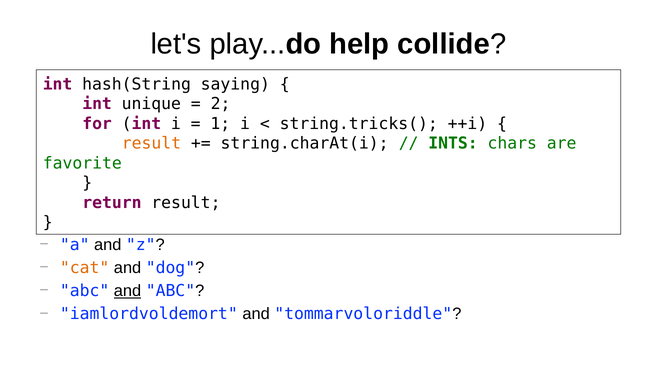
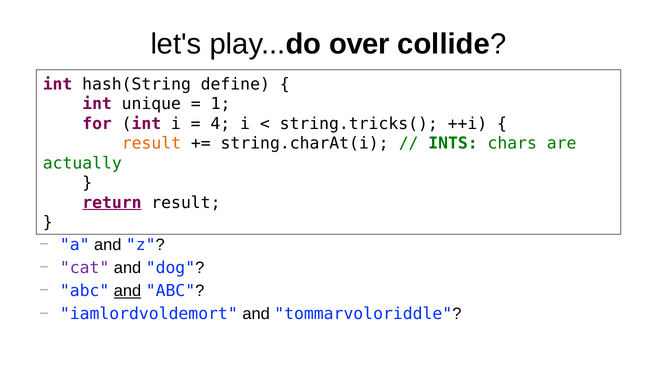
help: help -> over
saying: saying -> define
2: 2 -> 1
1: 1 -> 4
favorite: favorite -> actually
return underline: none -> present
cat colour: orange -> purple
